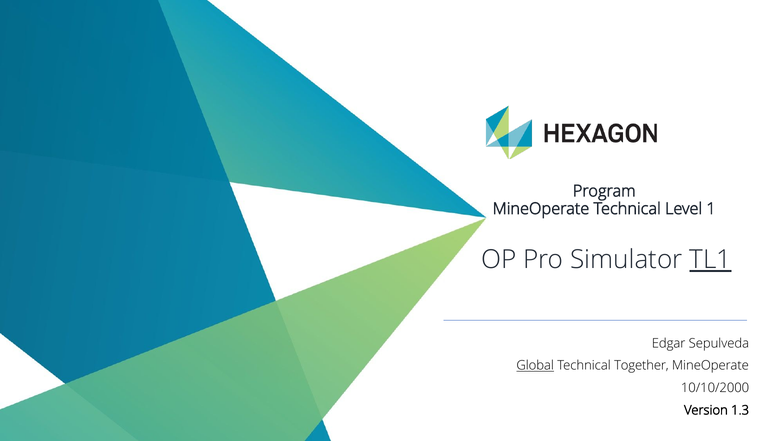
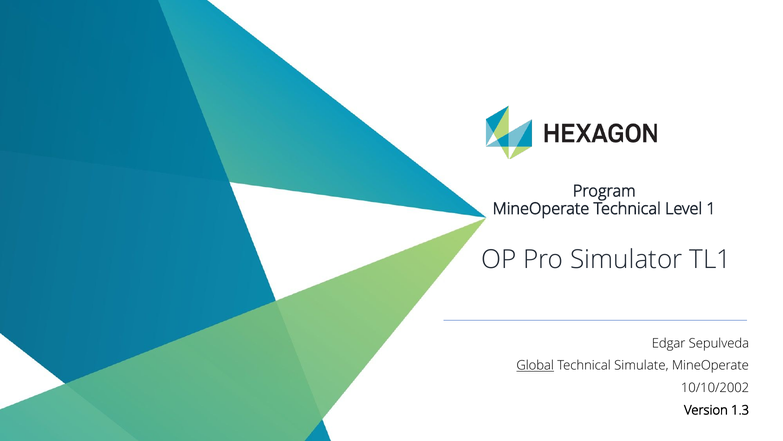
TL1 underline: present -> none
Together: Together -> Simulate
10/10/2000: 10/10/2000 -> 10/10/2002
